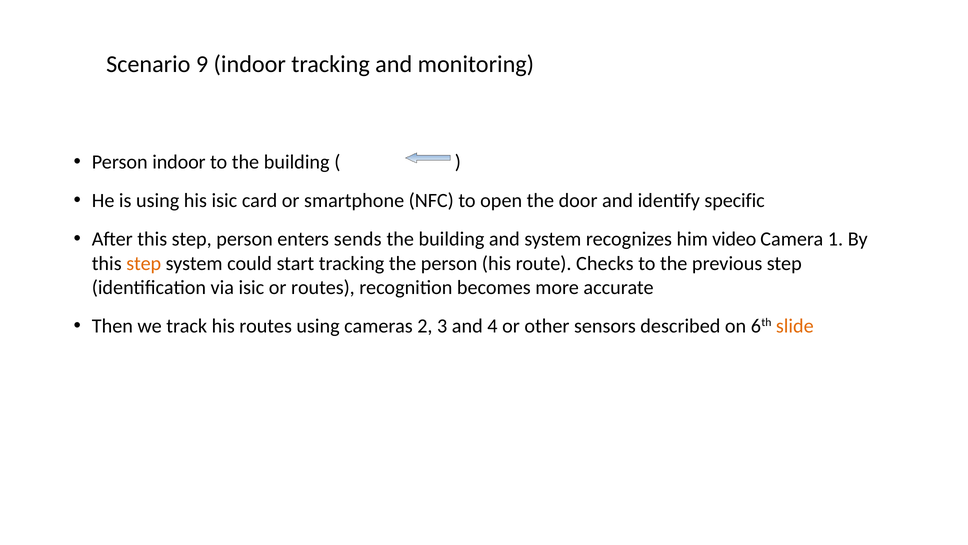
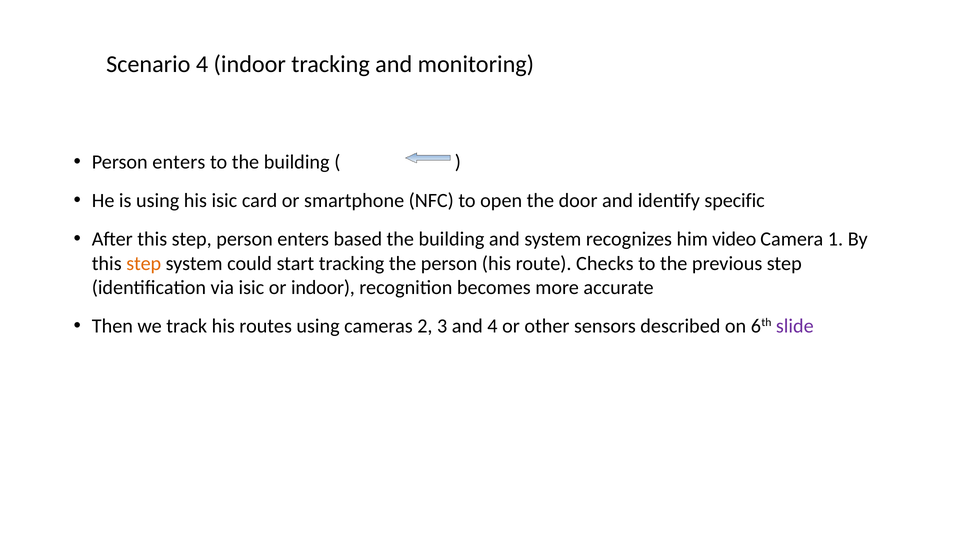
Scenario 9: 9 -> 4
indoor at (179, 162): indoor -> enters
sends: sends -> based
or routes: routes -> indoor
slide colour: orange -> purple
